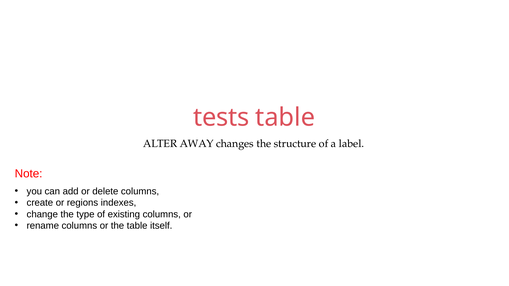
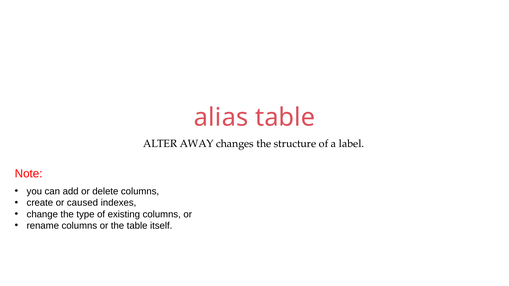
tests: tests -> alias
regions: regions -> caused
